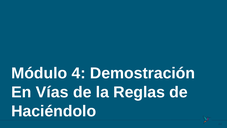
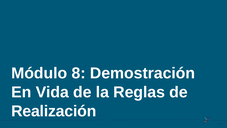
4: 4 -> 8
Vías: Vías -> Vida
Haciéndolo: Haciéndolo -> Realización
